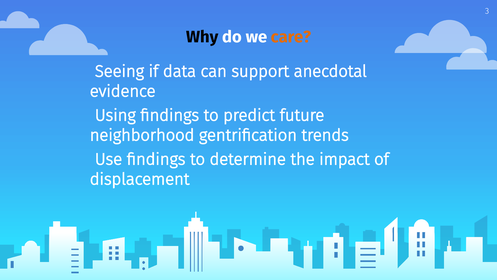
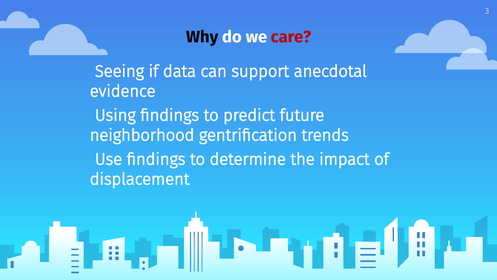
care colour: orange -> red
